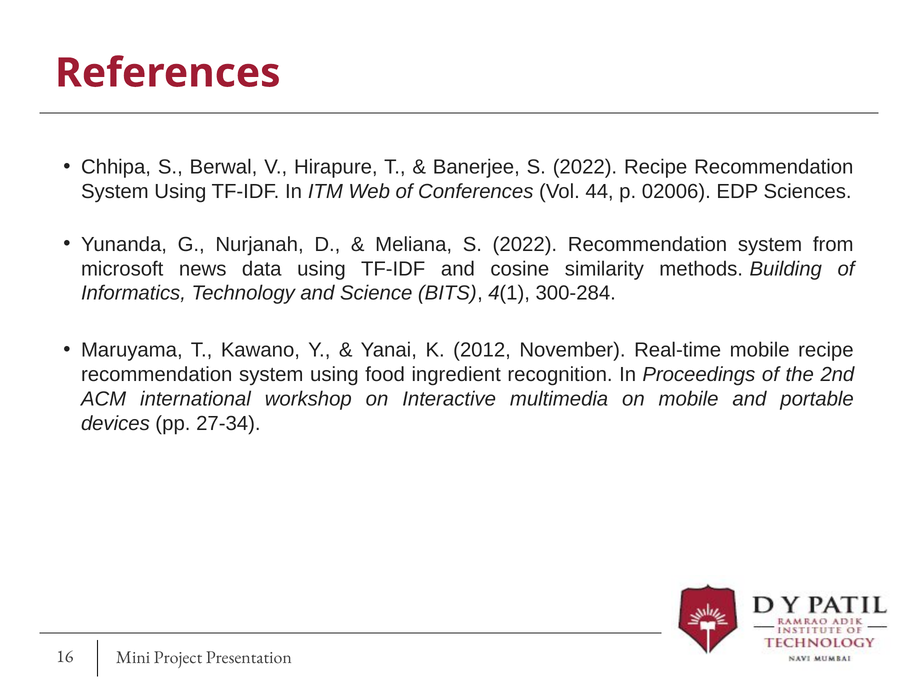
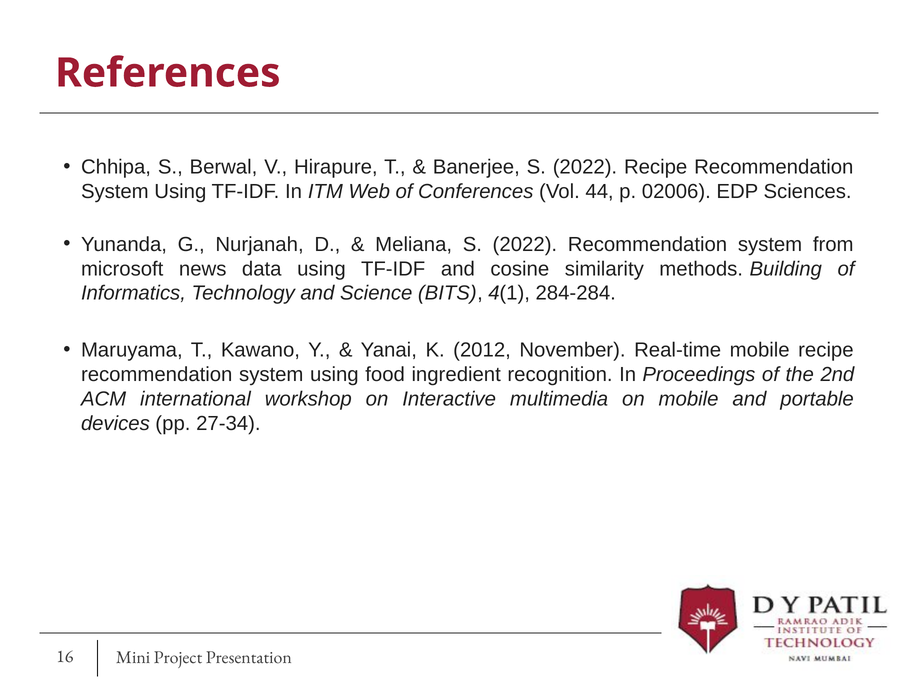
300-284: 300-284 -> 284-284
